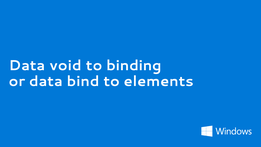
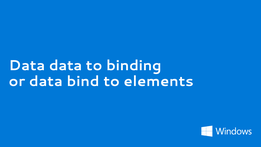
Data void: void -> data
